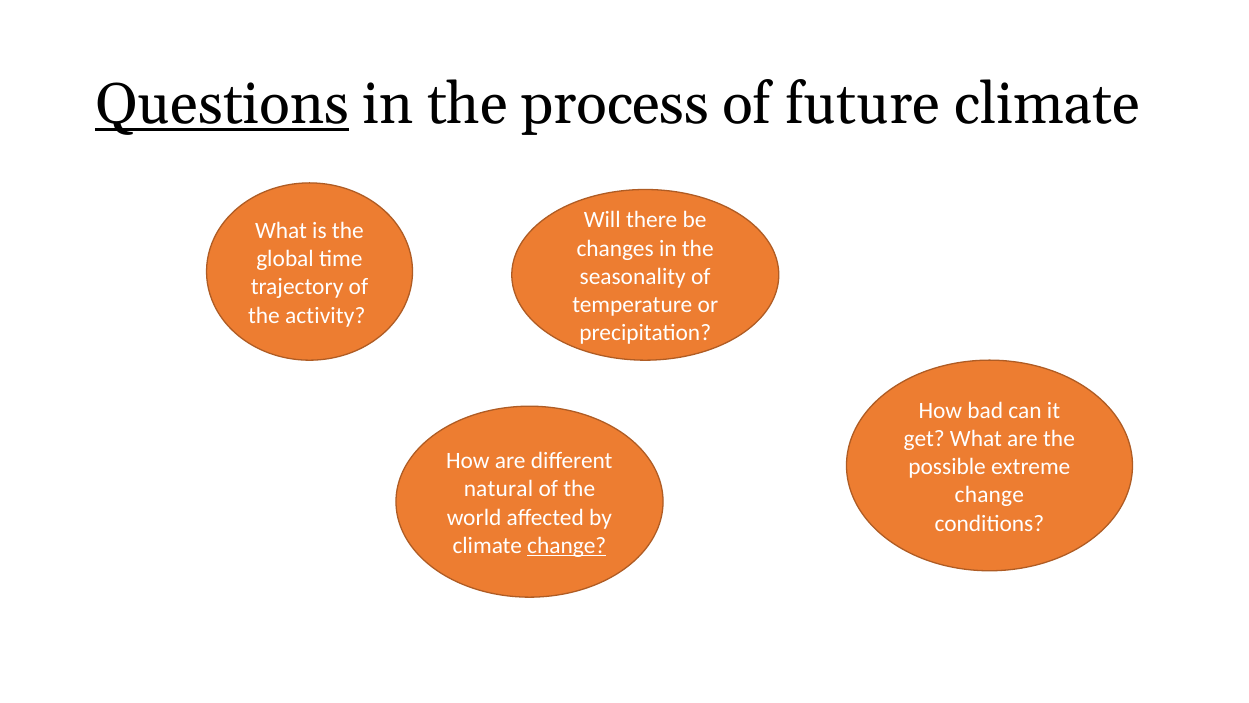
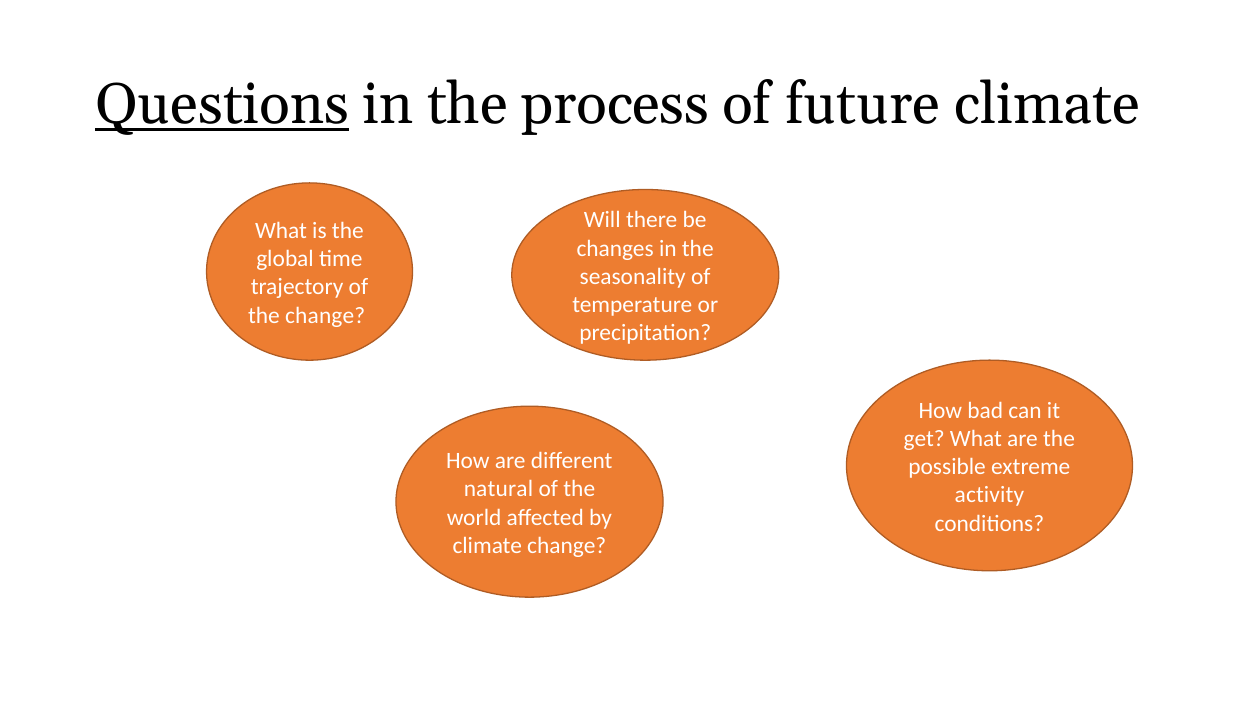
the activity: activity -> change
change at (989, 495): change -> activity
change at (567, 545) underline: present -> none
